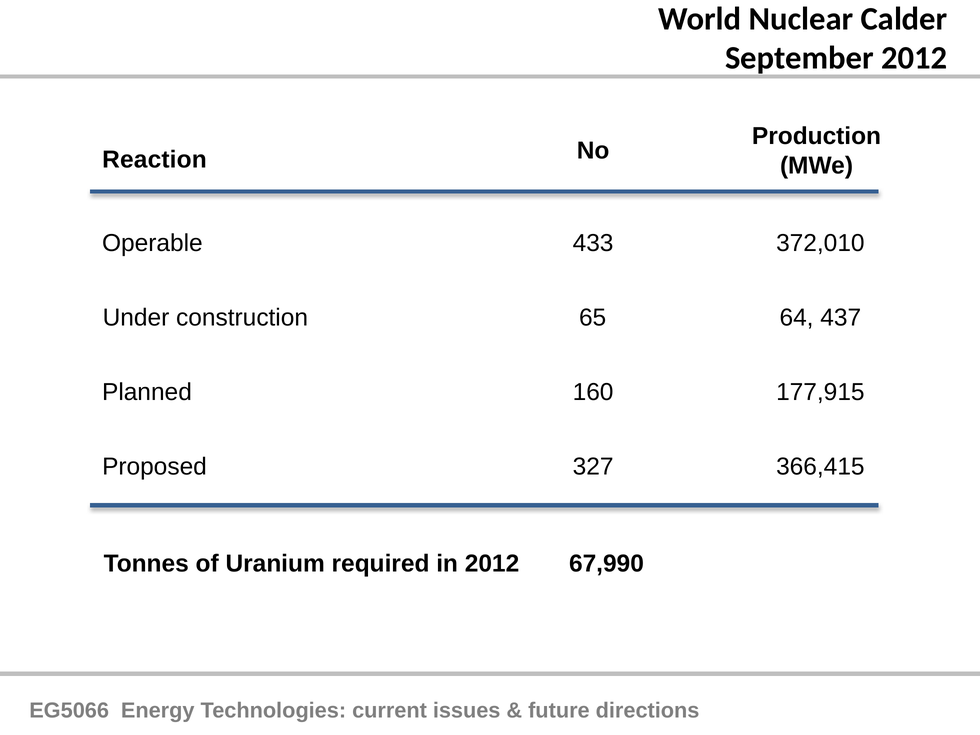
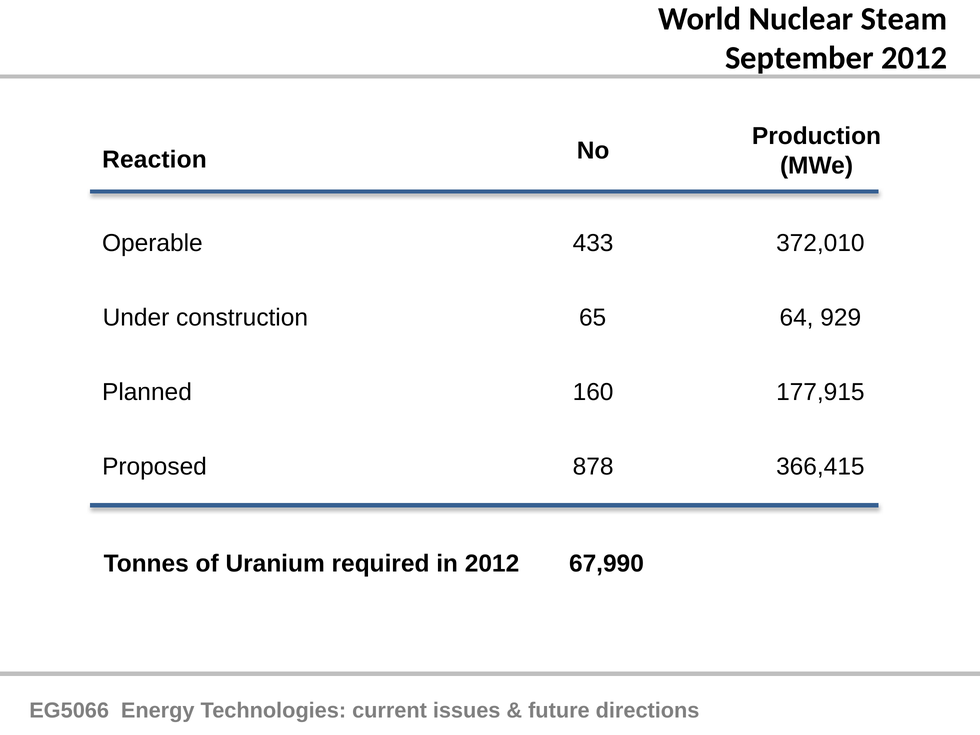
Calder: Calder -> Steam
437: 437 -> 929
327: 327 -> 878
